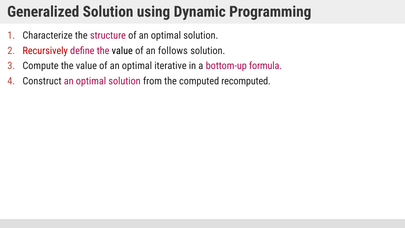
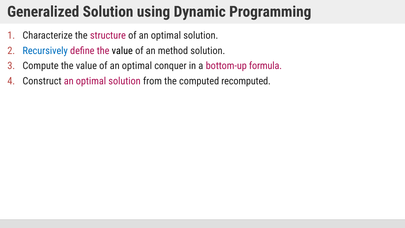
Recursively colour: red -> blue
follows: follows -> method
iterative: iterative -> conquer
